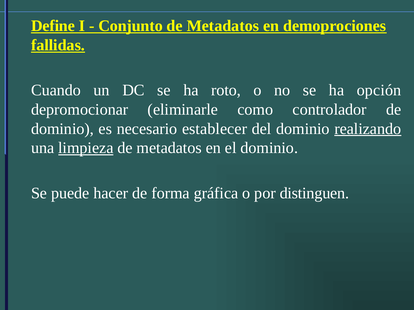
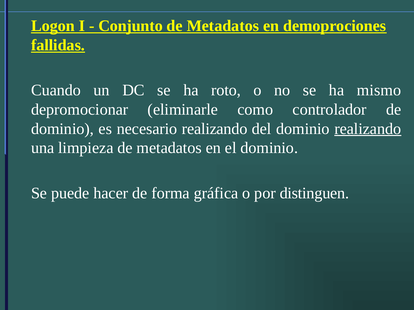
Define: Define -> Logon
opción: opción -> mismo
necesario establecer: establecer -> realizando
limpieza underline: present -> none
